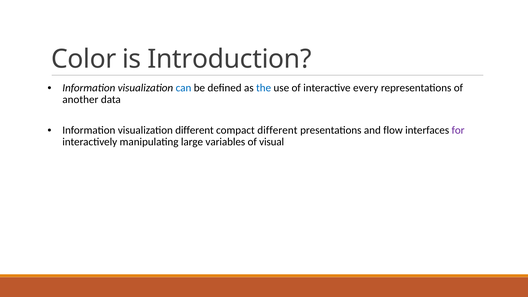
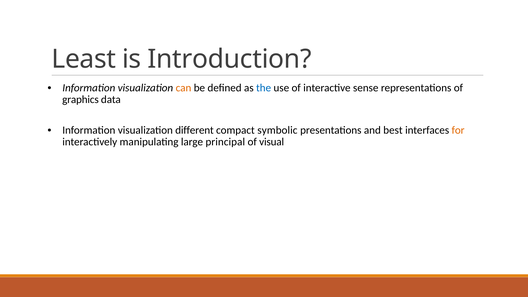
Color: Color -> Least
can colour: blue -> orange
every: every -> sense
another: another -> graphics
compact different: different -> symbolic
flow: flow -> best
for colour: purple -> orange
variables: variables -> principal
